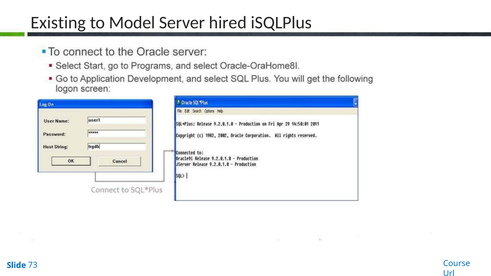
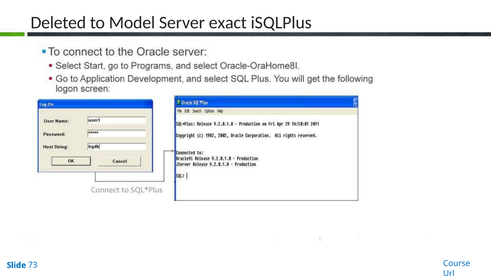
Existing: Existing -> Deleted
hired: hired -> exact
